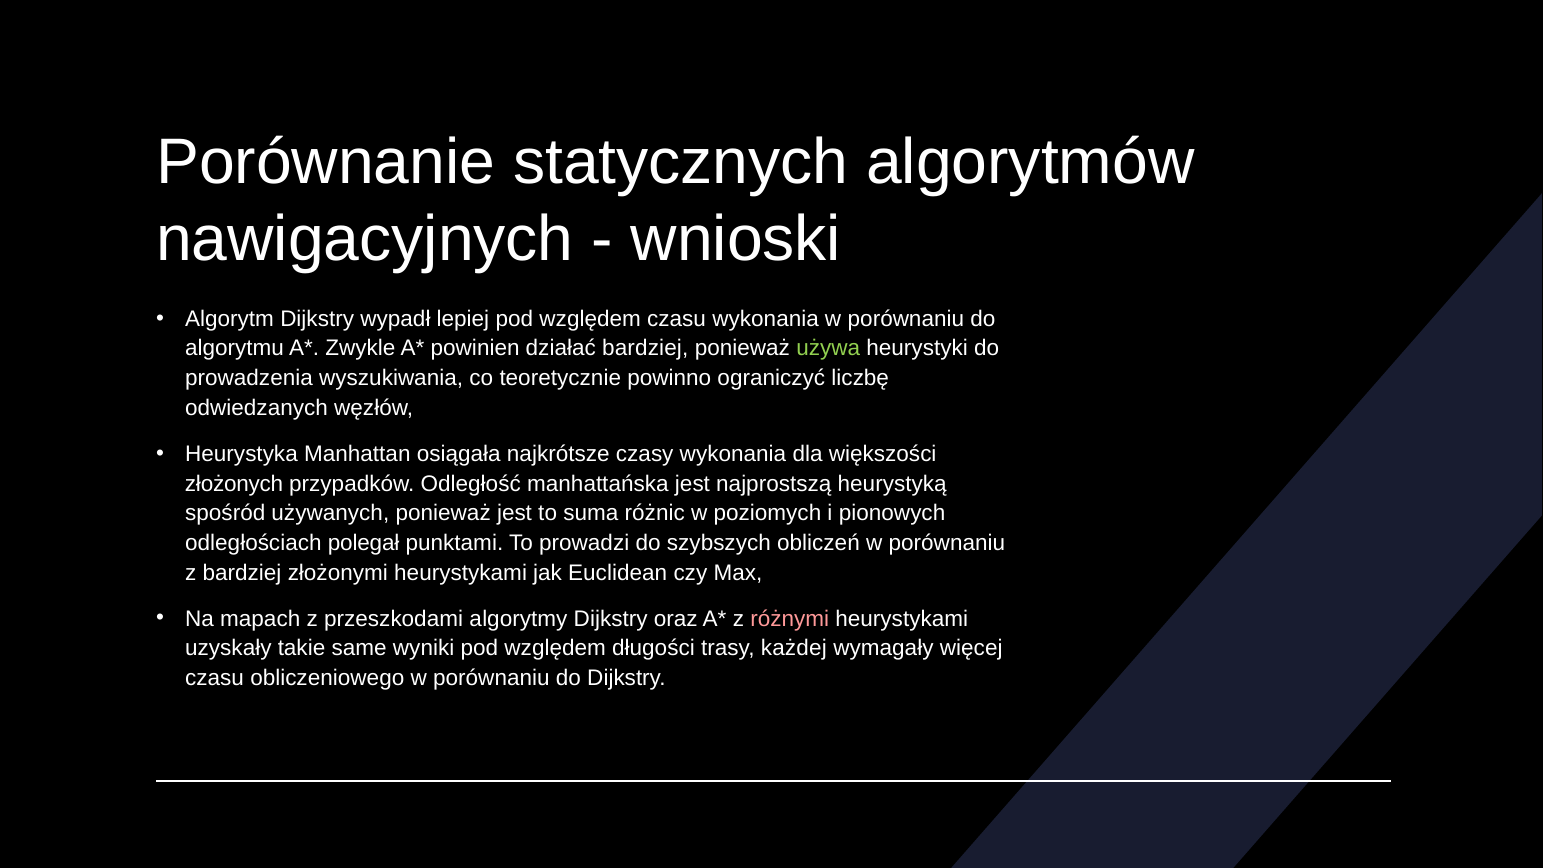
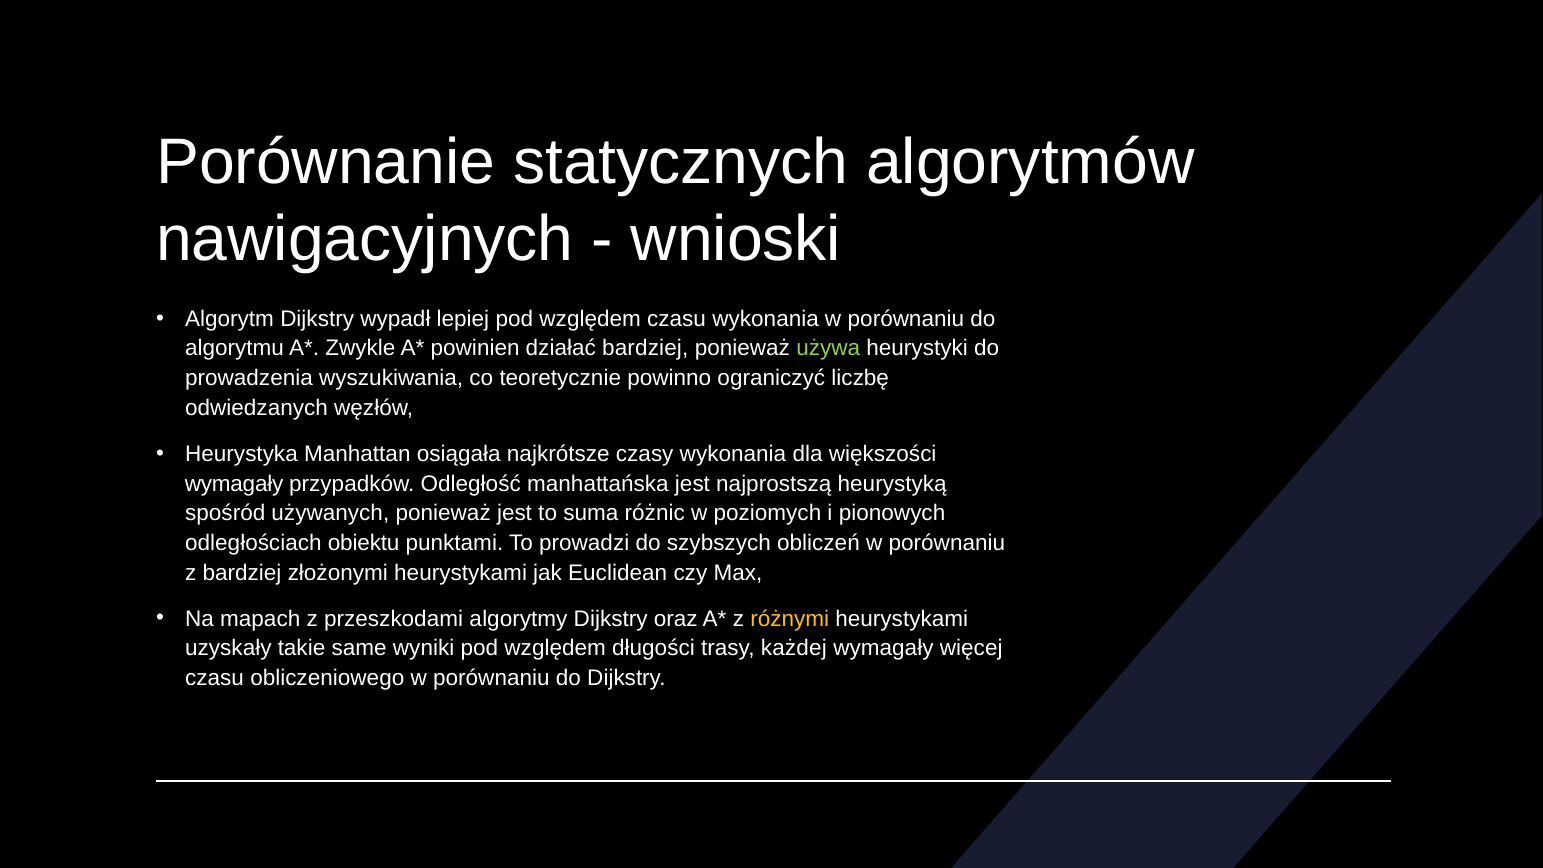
złożonych at (234, 484): złożonych -> wymagały
polegał: polegał -> obiektu
różnymi colour: pink -> yellow
